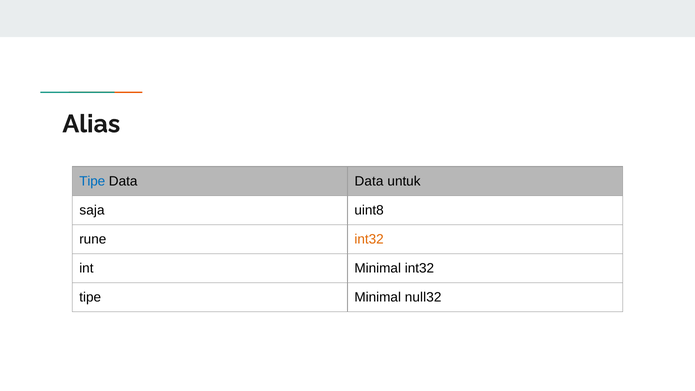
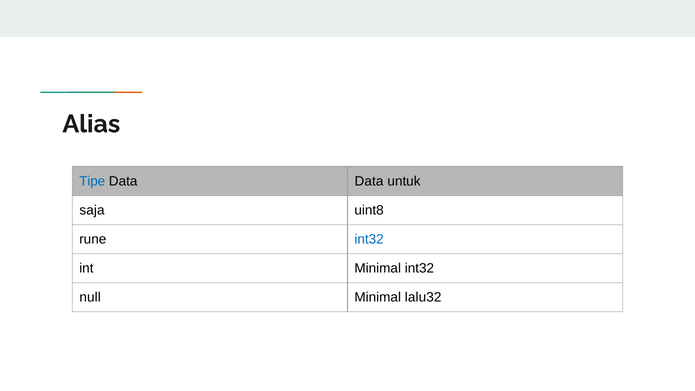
int32 at (369, 239) colour: orange -> blue
tipe at (90, 297): tipe -> null
null32: null32 -> lalu32
